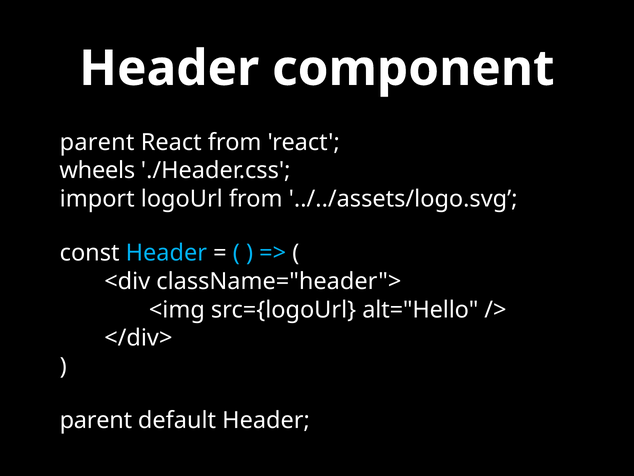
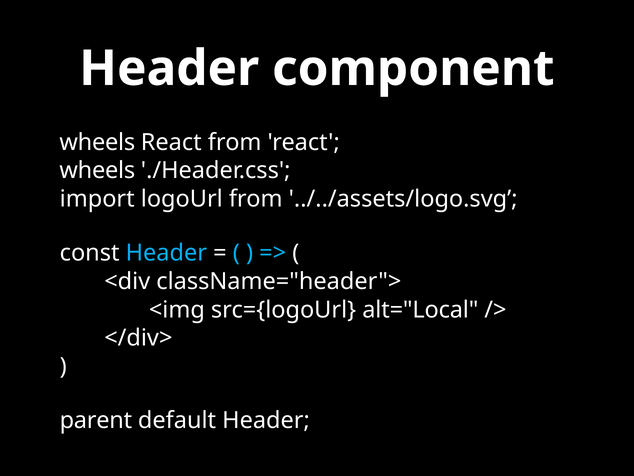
parent at (97, 142): parent -> wheels
alt="Hello: alt="Hello -> alt="Local
